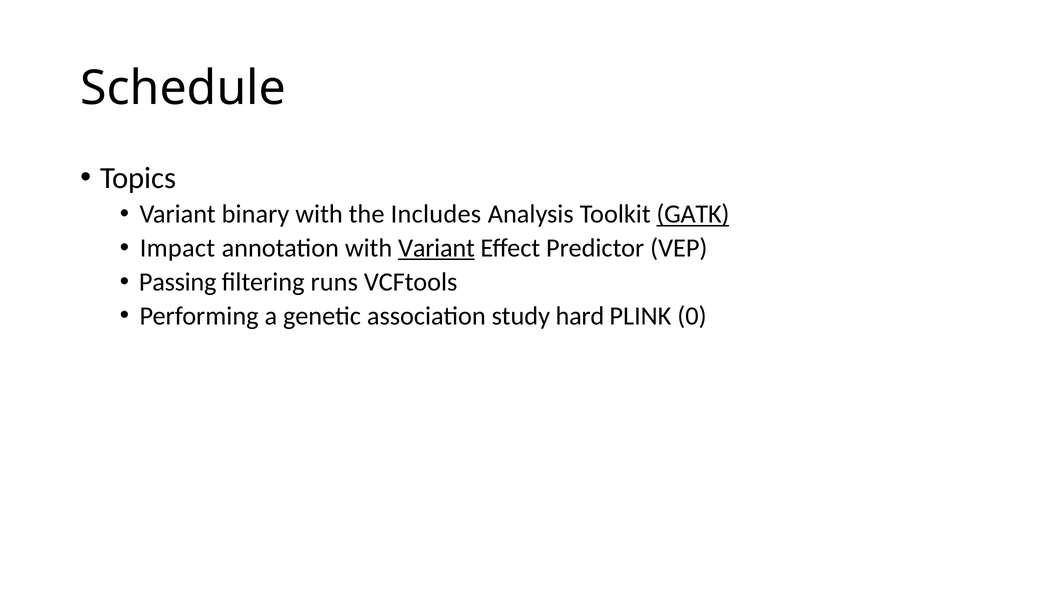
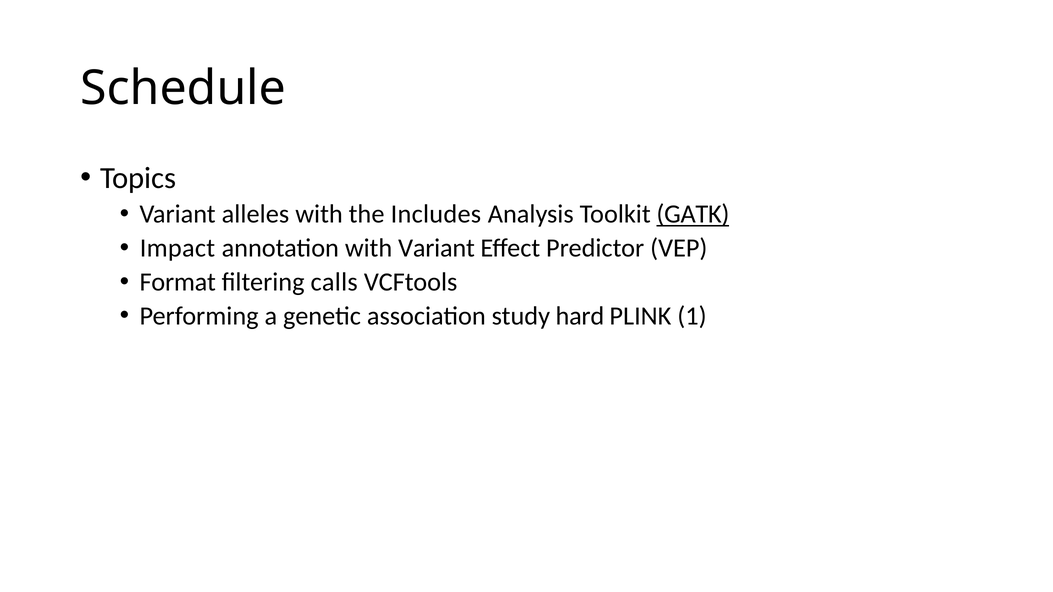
binary: binary -> alleles
Variant at (437, 248) underline: present -> none
Passing: Passing -> Format
runs: runs -> calls
0: 0 -> 1
